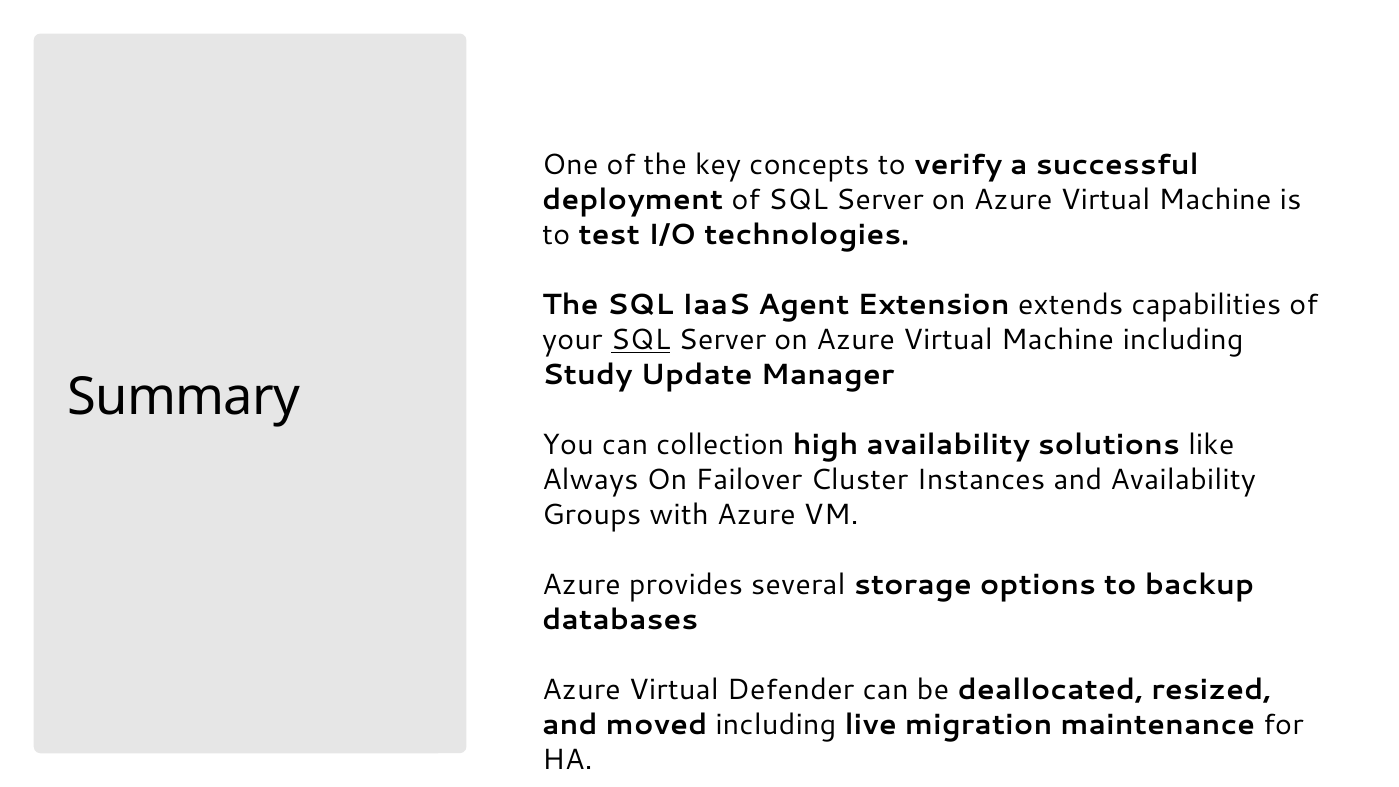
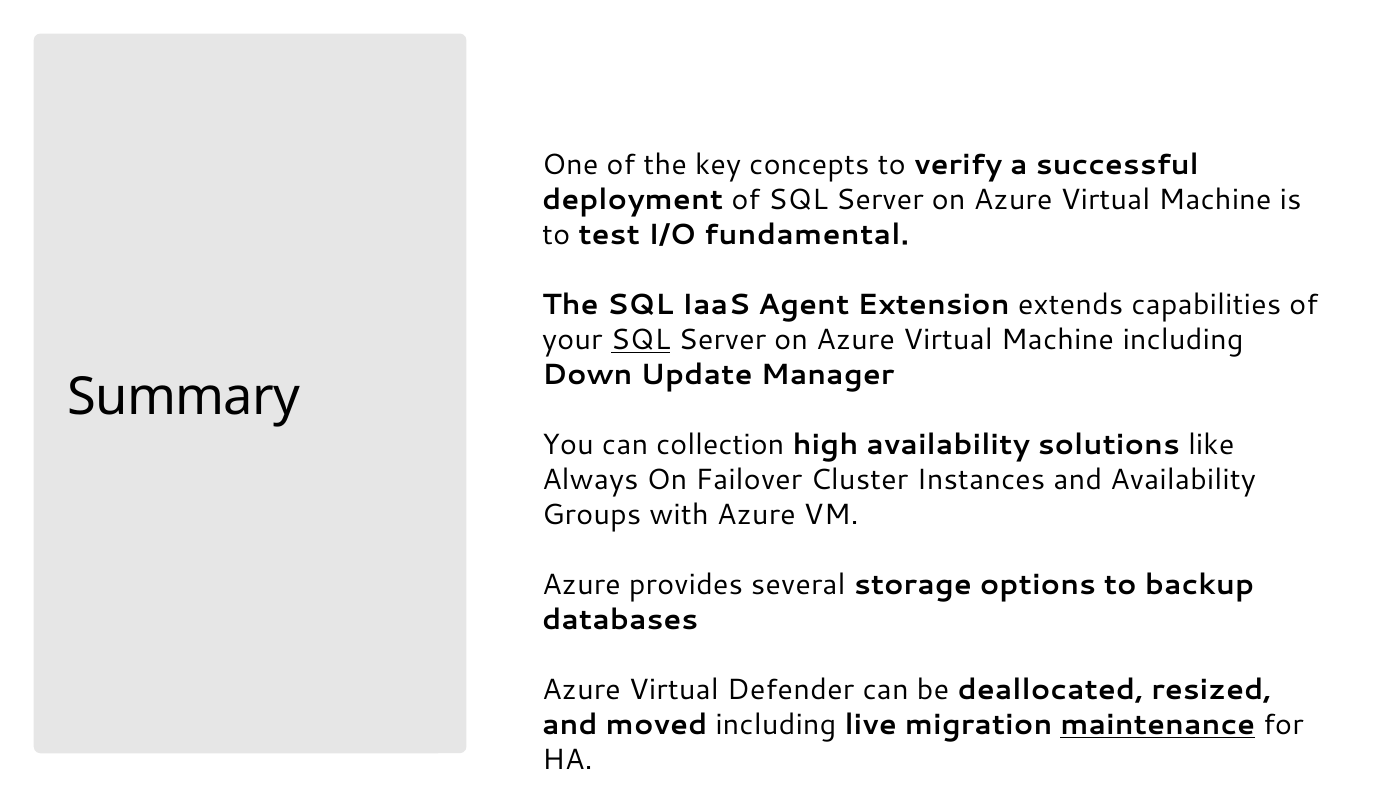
technologies: technologies -> fundamental
Study: Study -> Down
maintenance underline: none -> present
